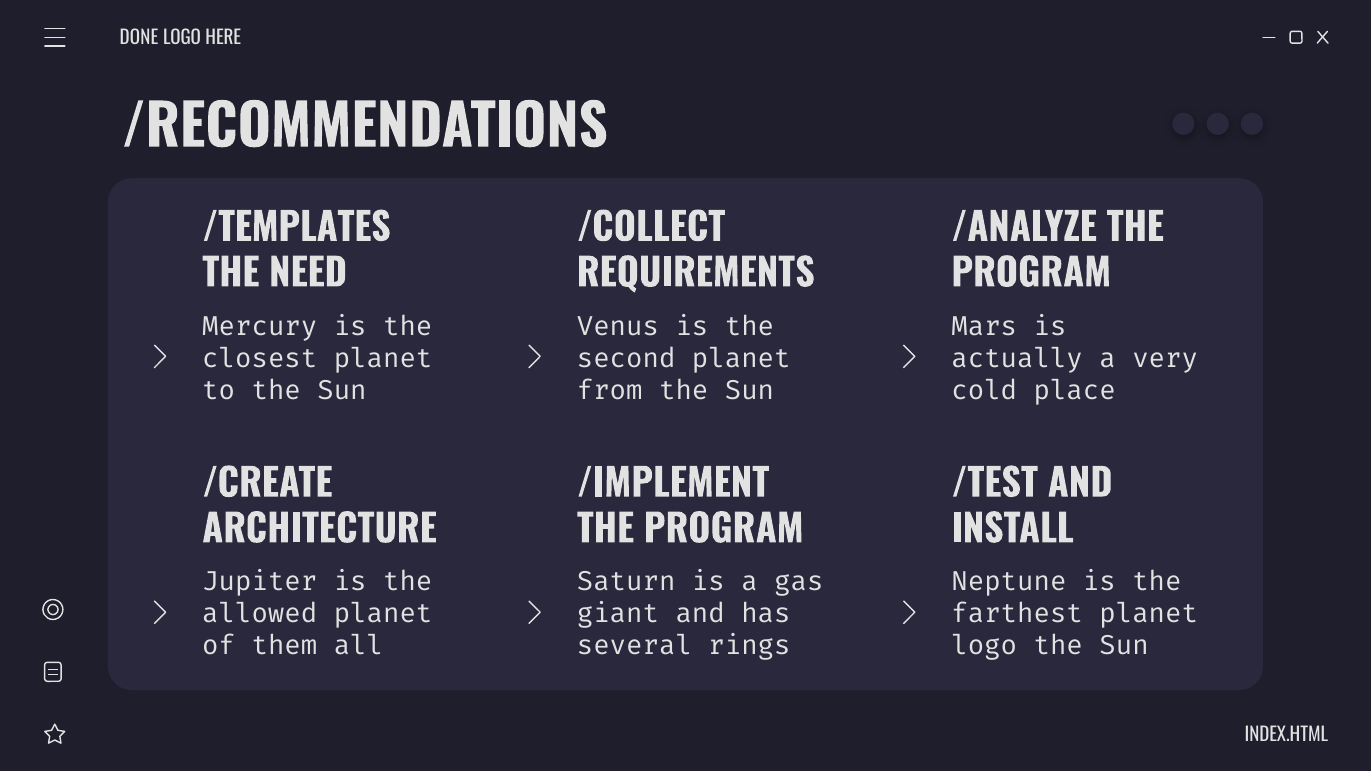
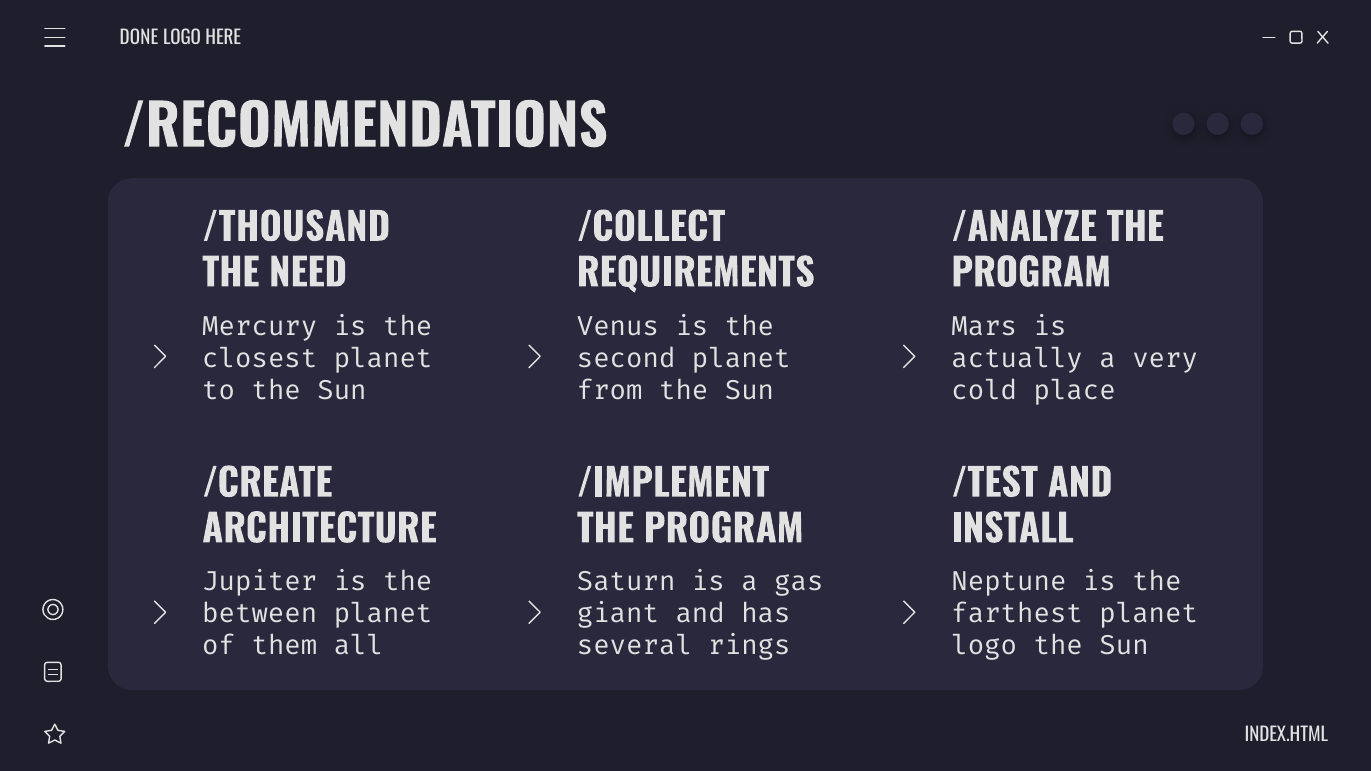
/TEMPLATES: /TEMPLATES -> /THOUSAND
allowed: allowed -> between
